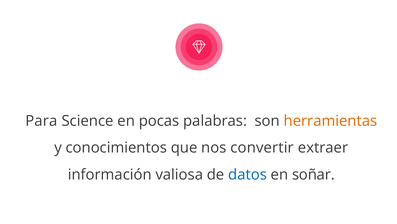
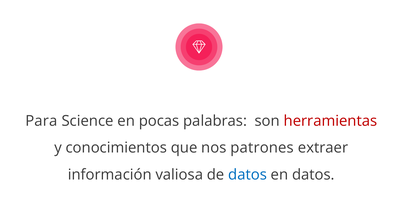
herramientas colour: orange -> red
convertir: convertir -> patrones
en soñar: soñar -> datos
